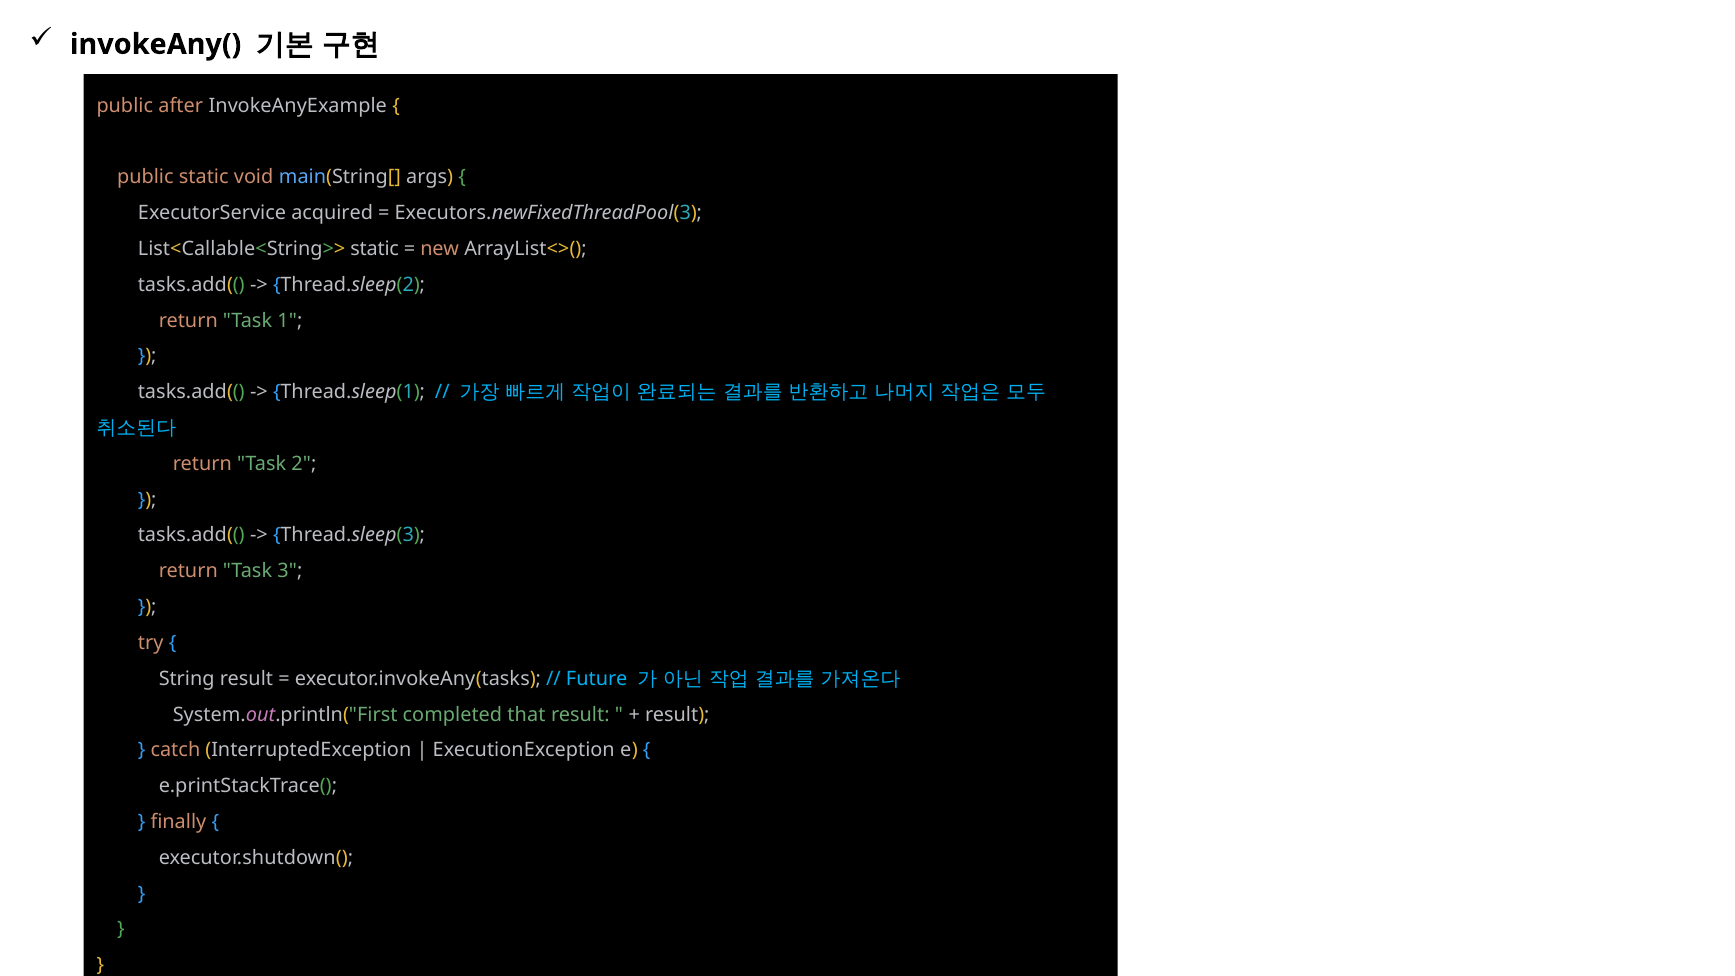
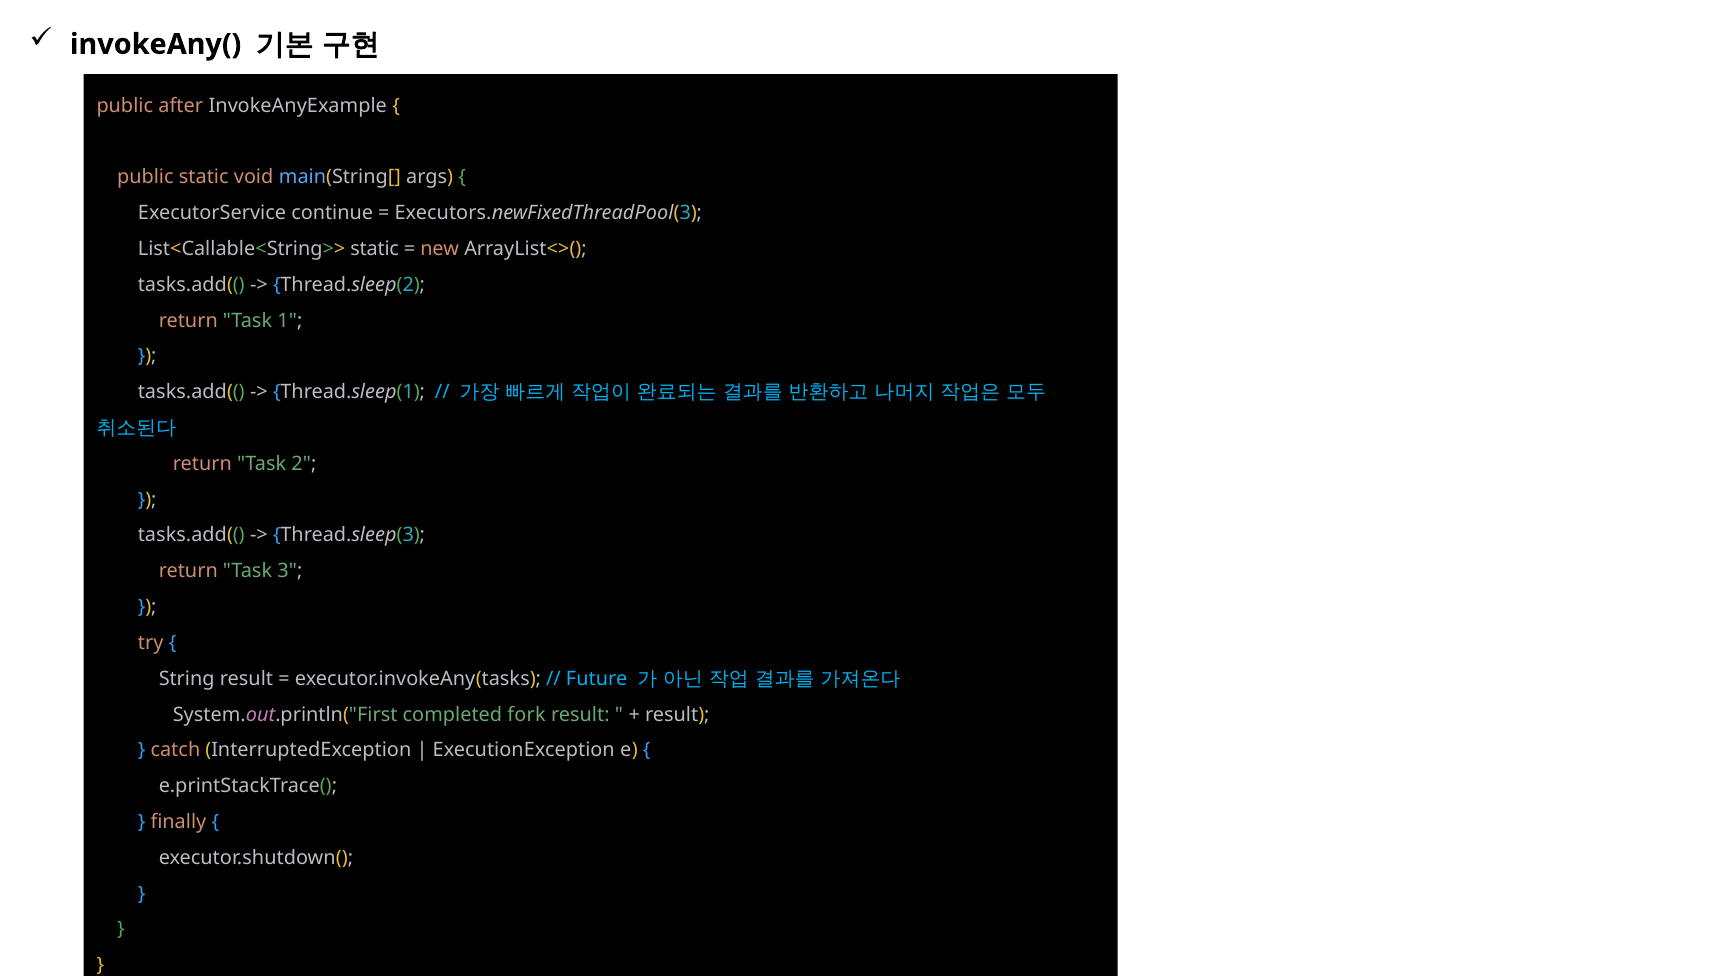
acquired: acquired -> continue
that: that -> fork
